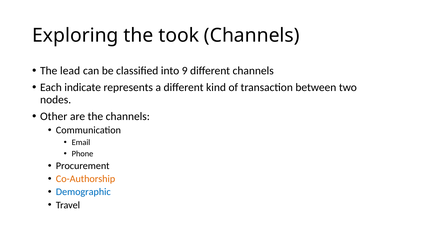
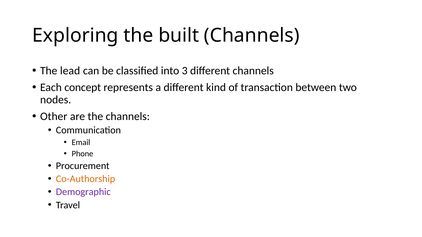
took: took -> built
9: 9 -> 3
indicate: indicate -> concept
Demographic colour: blue -> purple
